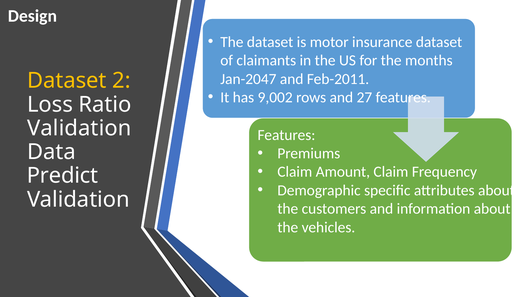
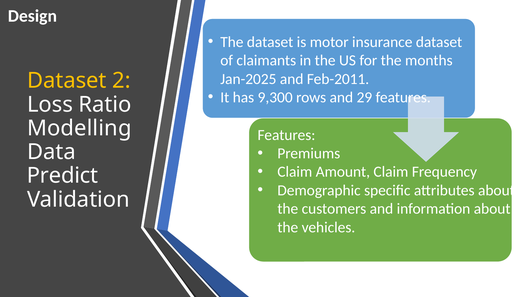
Jan-2047: Jan-2047 -> Jan-2025
9,002: 9,002 -> 9,300
27: 27 -> 29
Validation at (79, 128): Validation -> Modelling
